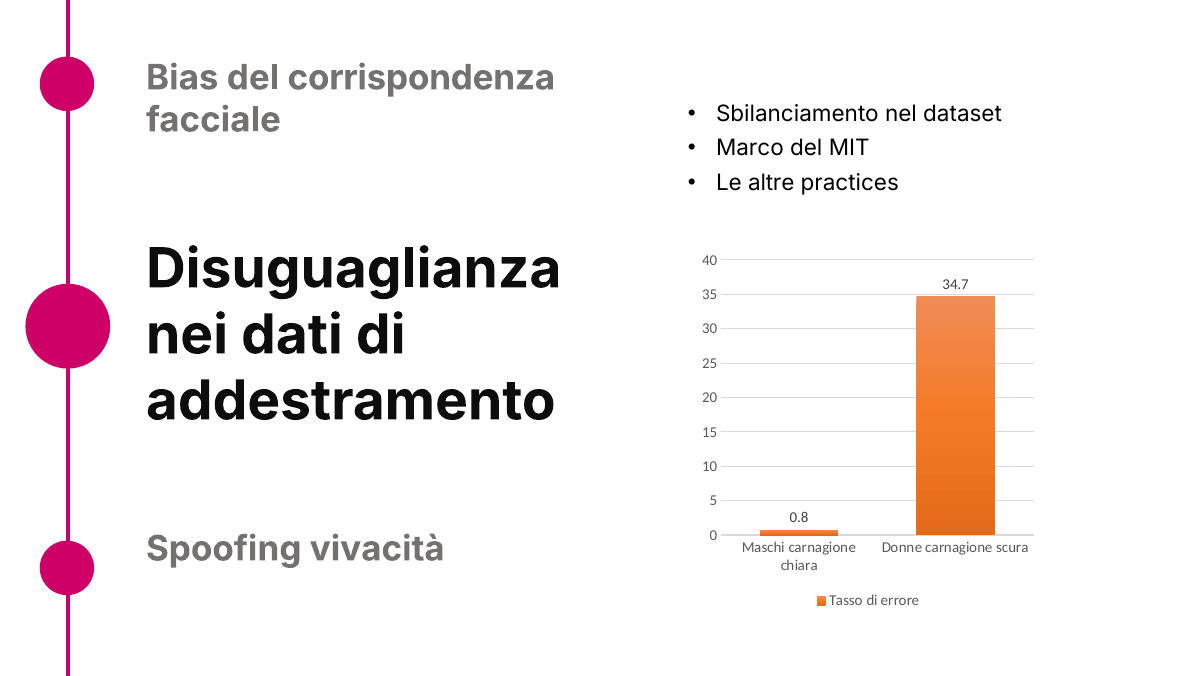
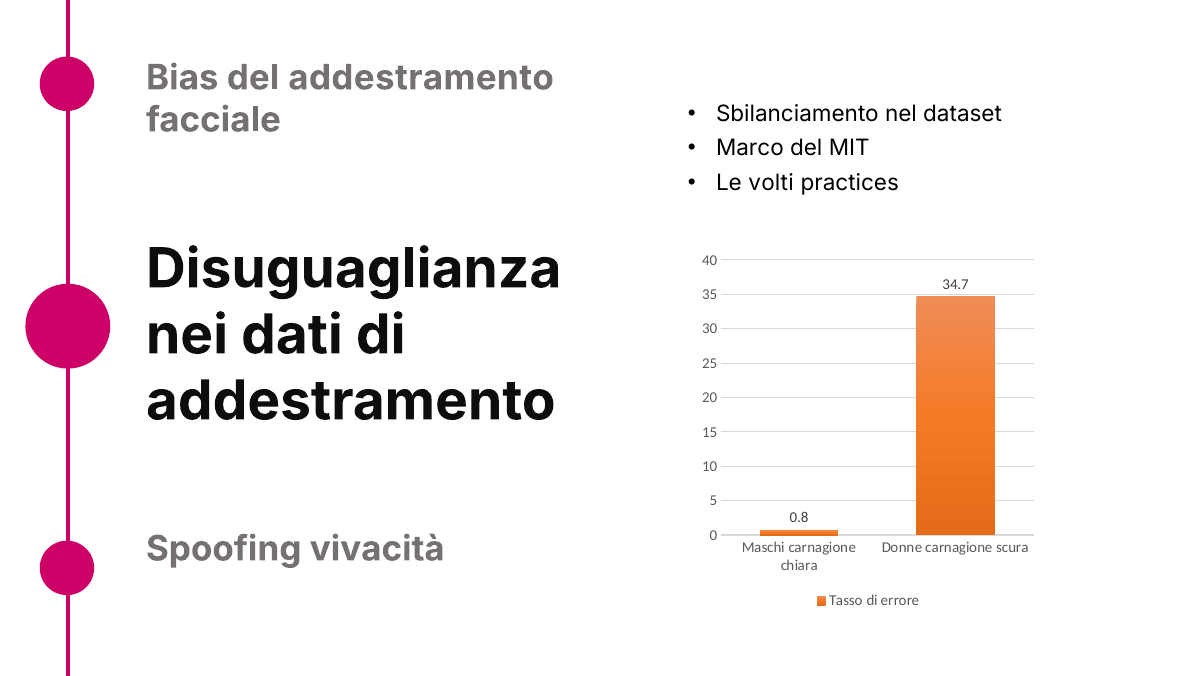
del corrispondenza: corrispondenza -> addestramento
altre: altre -> volti
